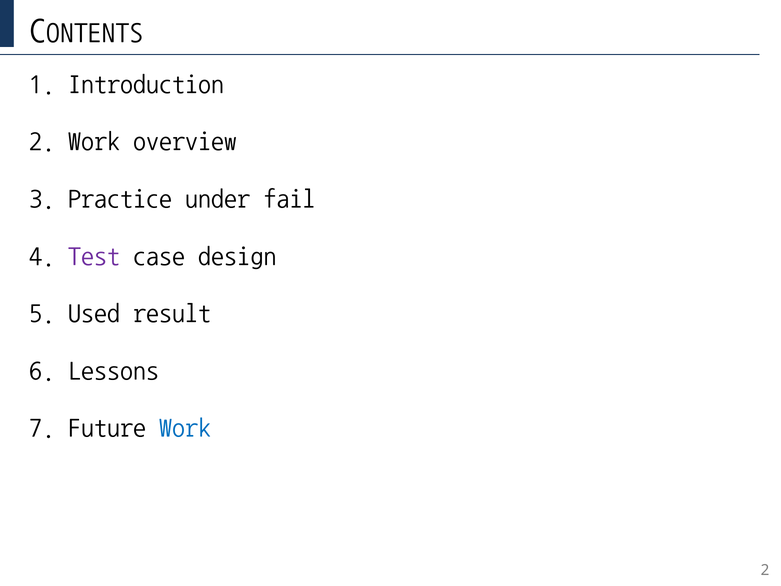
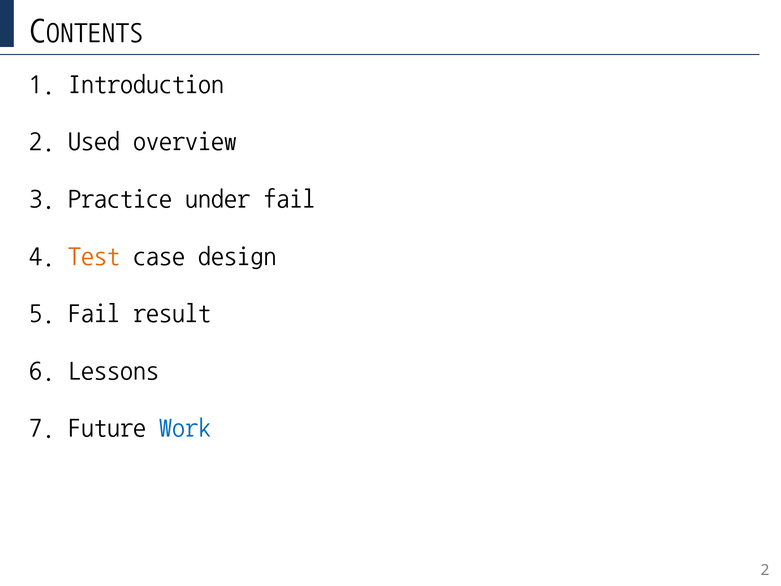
Work at (94, 141): Work -> Used
Test colour: purple -> orange
Used at (94, 313): Used -> Fail
